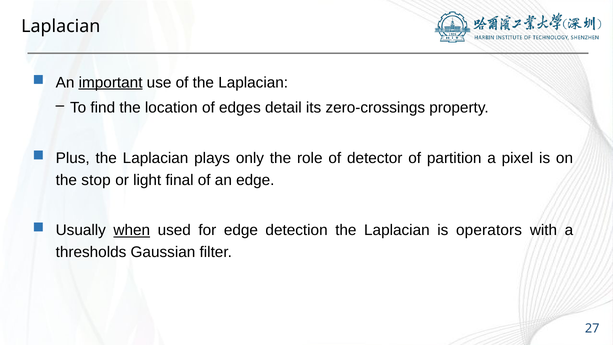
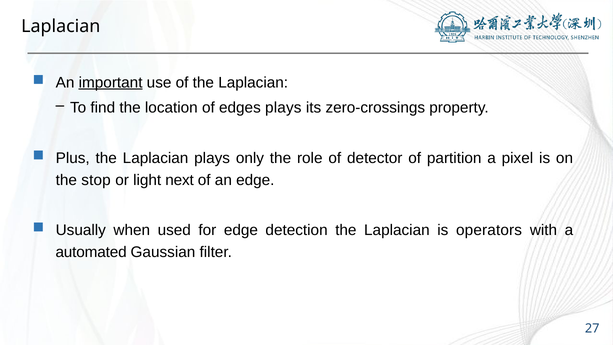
edges detail: detail -> plays
final: final -> next
when underline: present -> none
thresholds: thresholds -> automated
